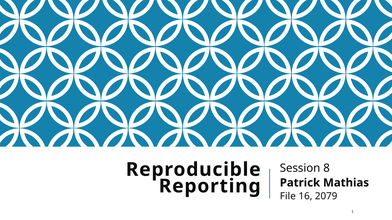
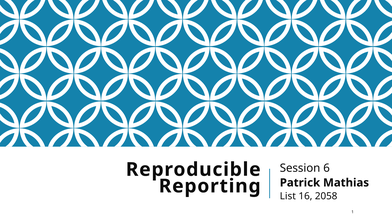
8: 8 -> 6
File: File -> List
2079: 2079 -> 2058
